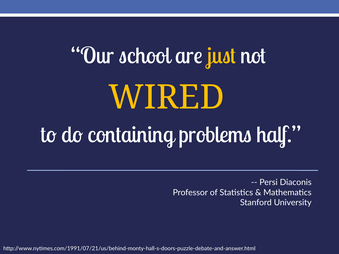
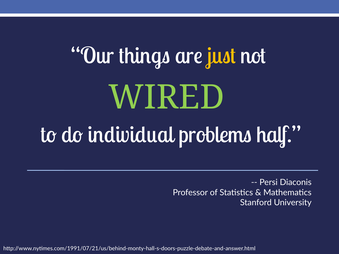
school: school -> things
WIRED colour: yellow -> light green
containing: containing -> individual
